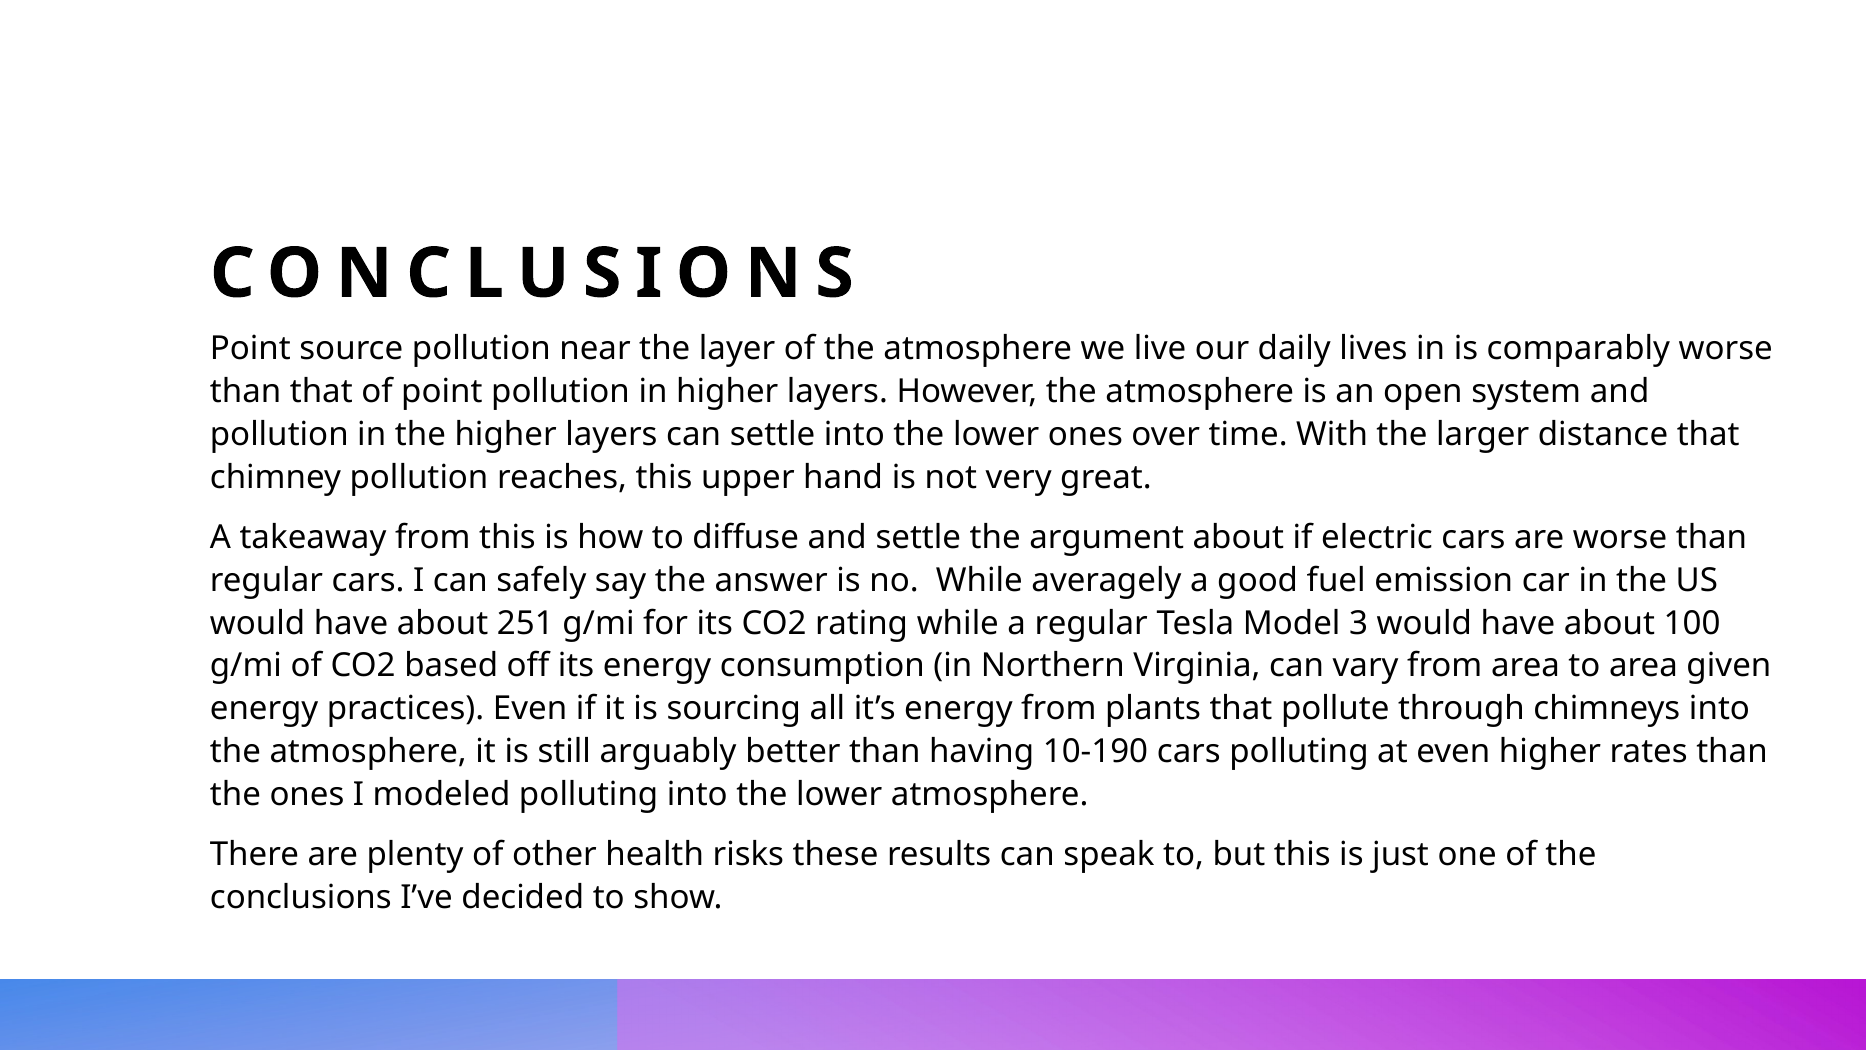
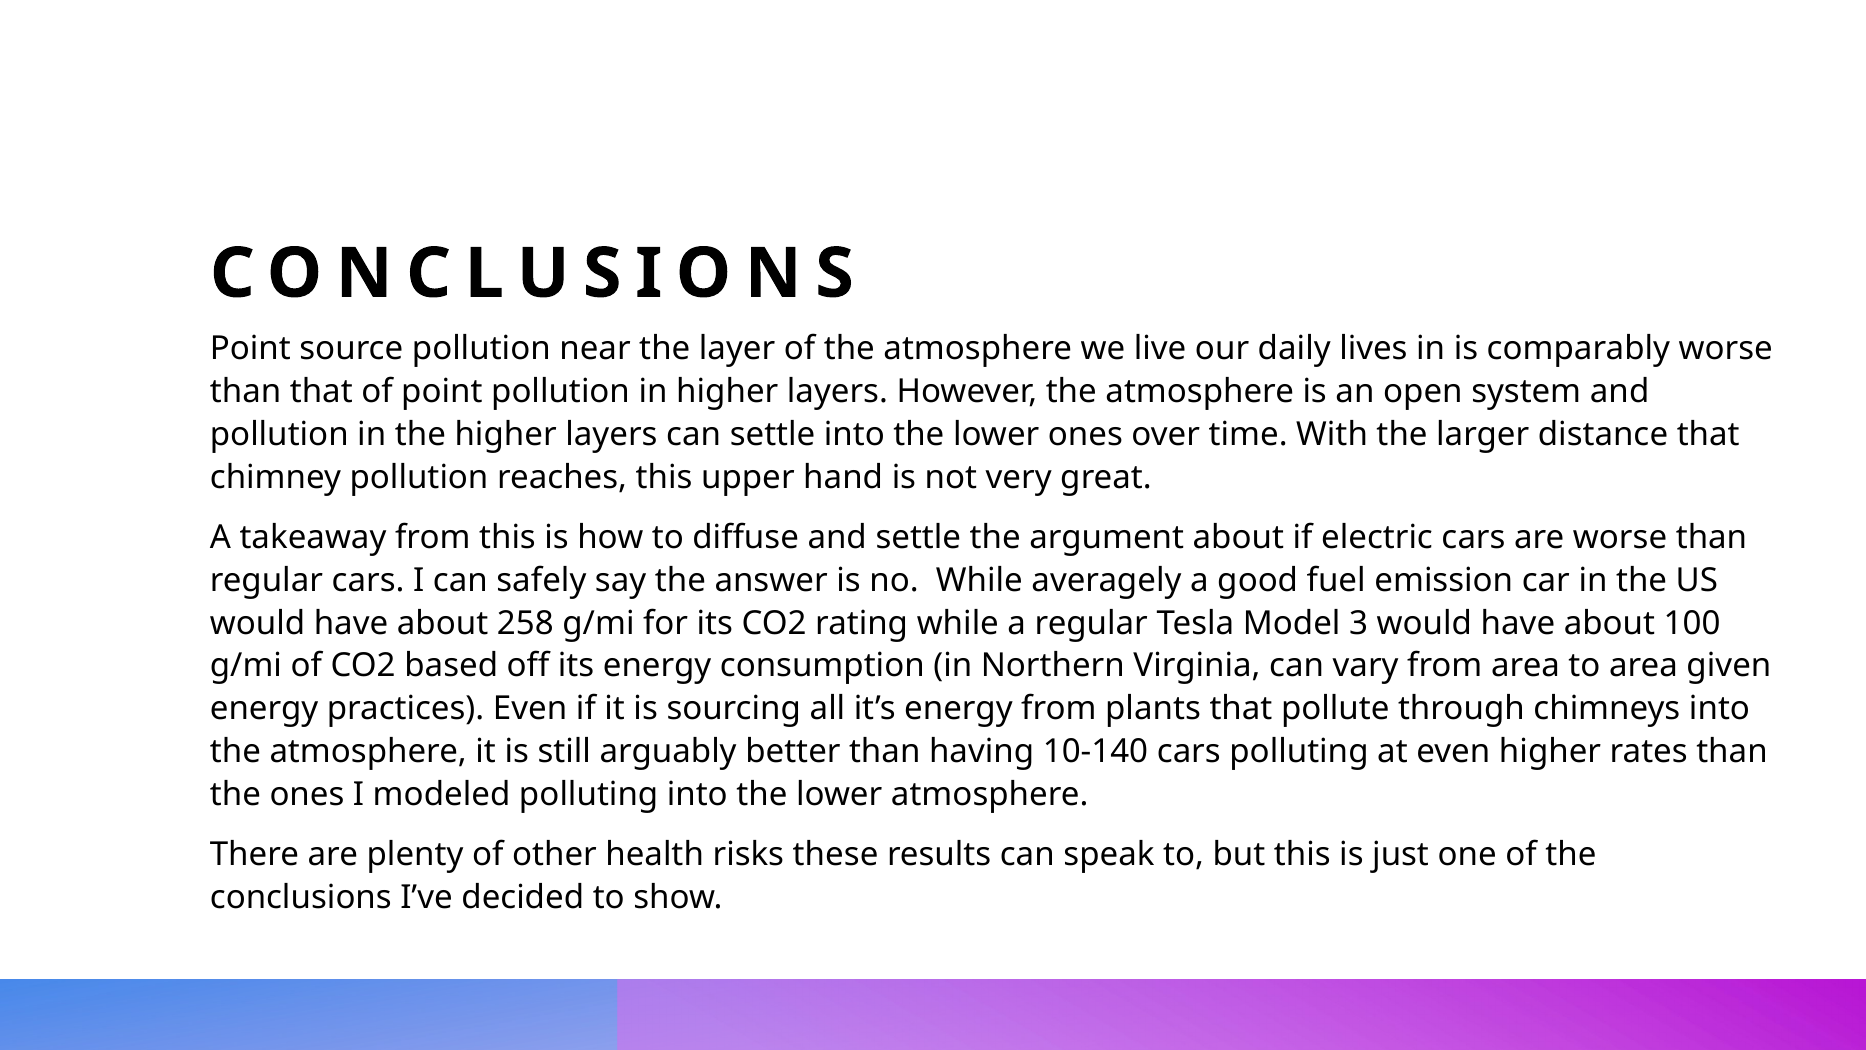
251: 251 -> 258
10-190: 10-190 -> 10-140
